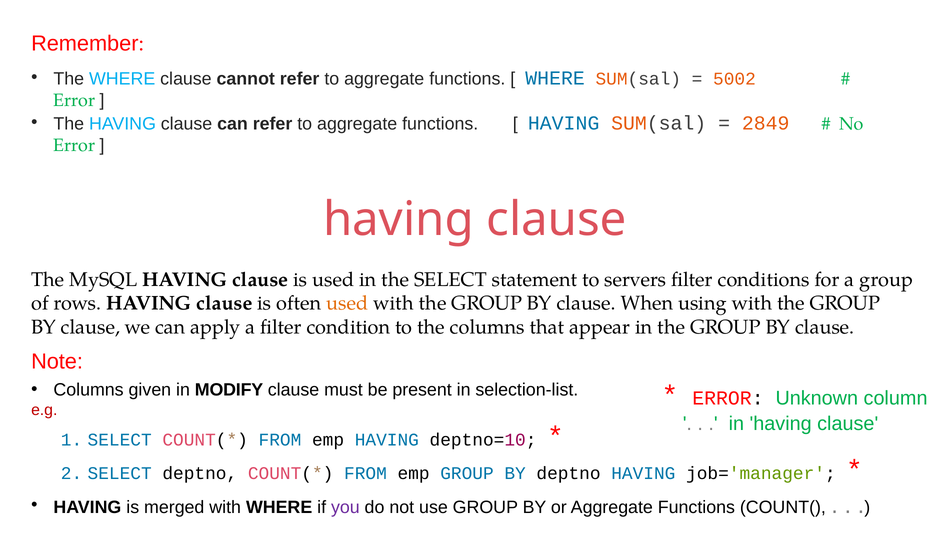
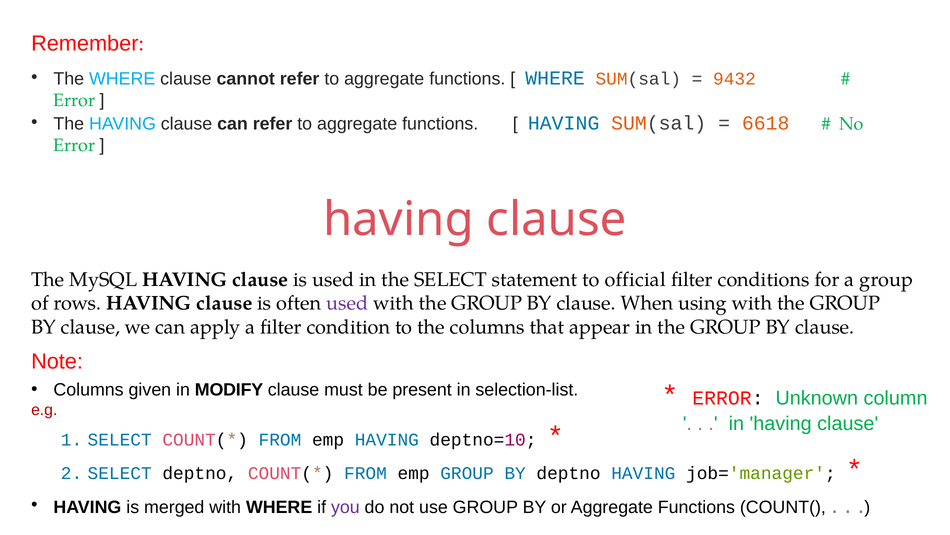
5002: 5002 -> 9432
2849: 2849 -> 6618
servers: servers -> official
used at (347, 303) colour: orange -> purple
